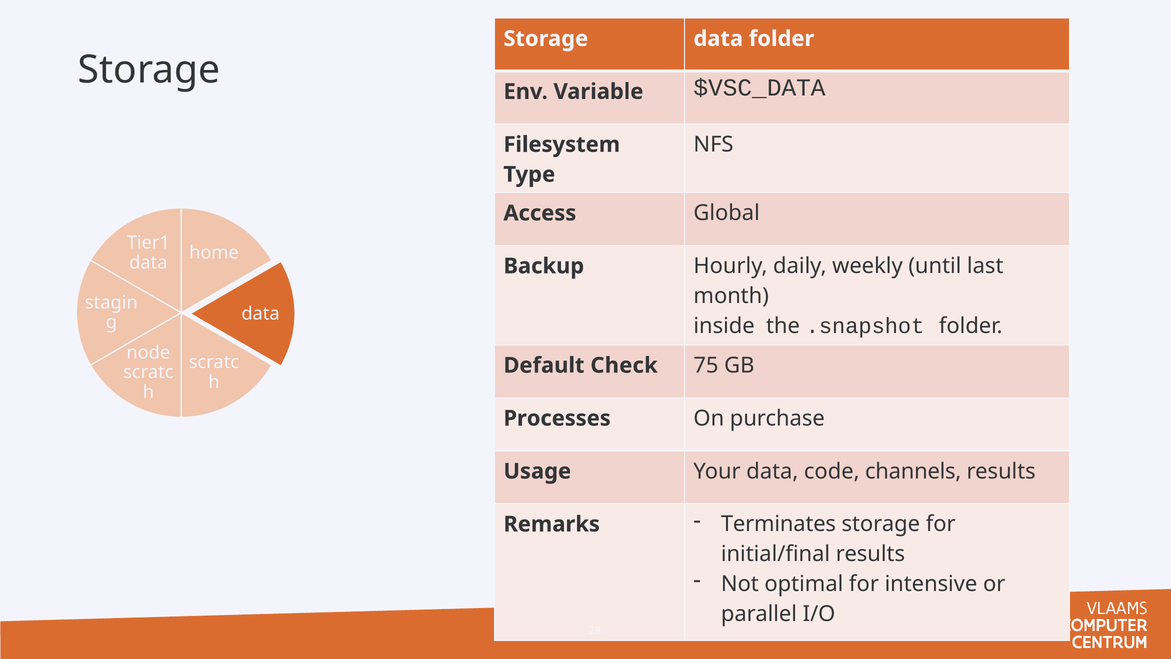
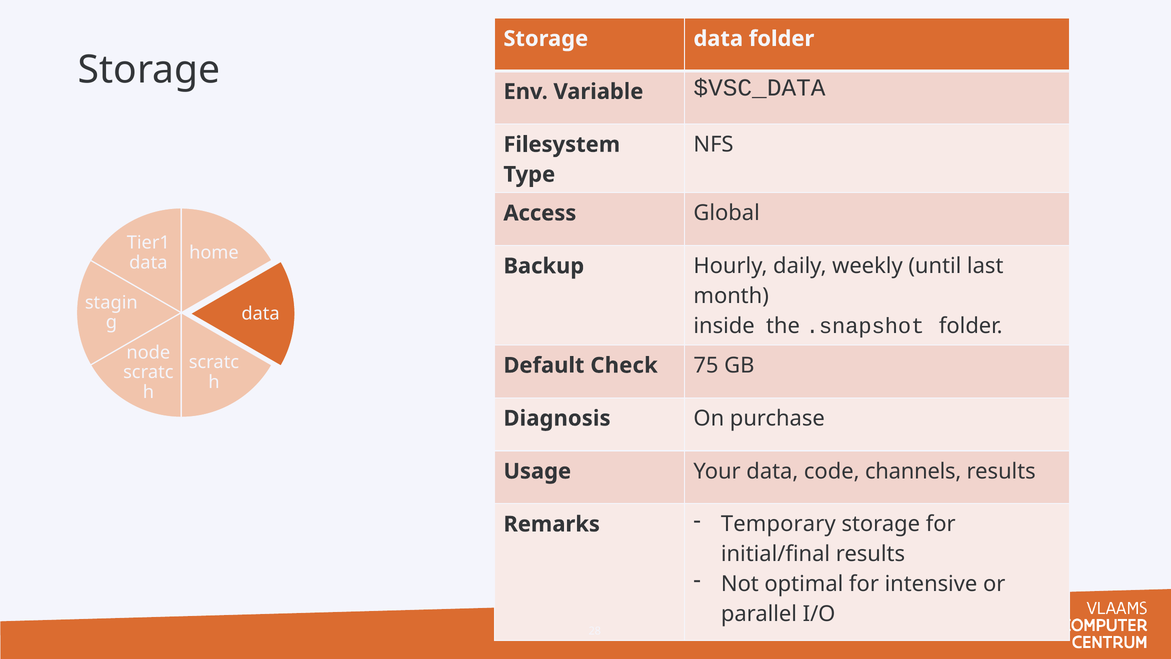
Processes: Processes -> Diagnosis
Terminates: Terminates -> Temporary
